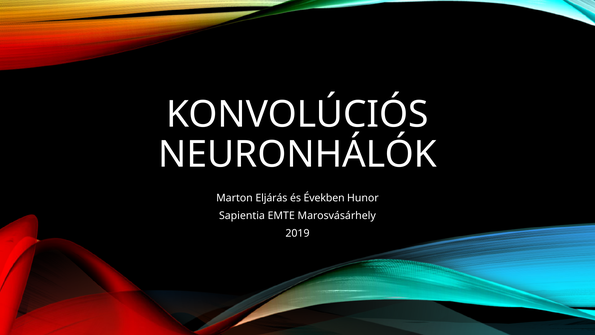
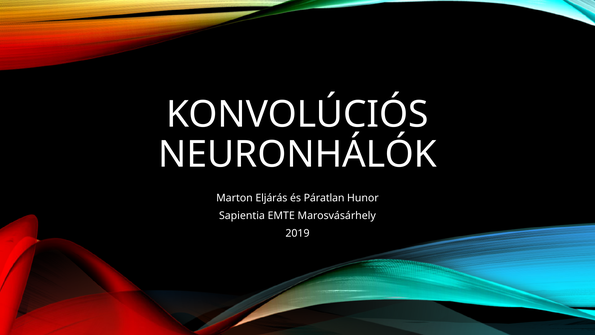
Években: Években -> Páratlan
